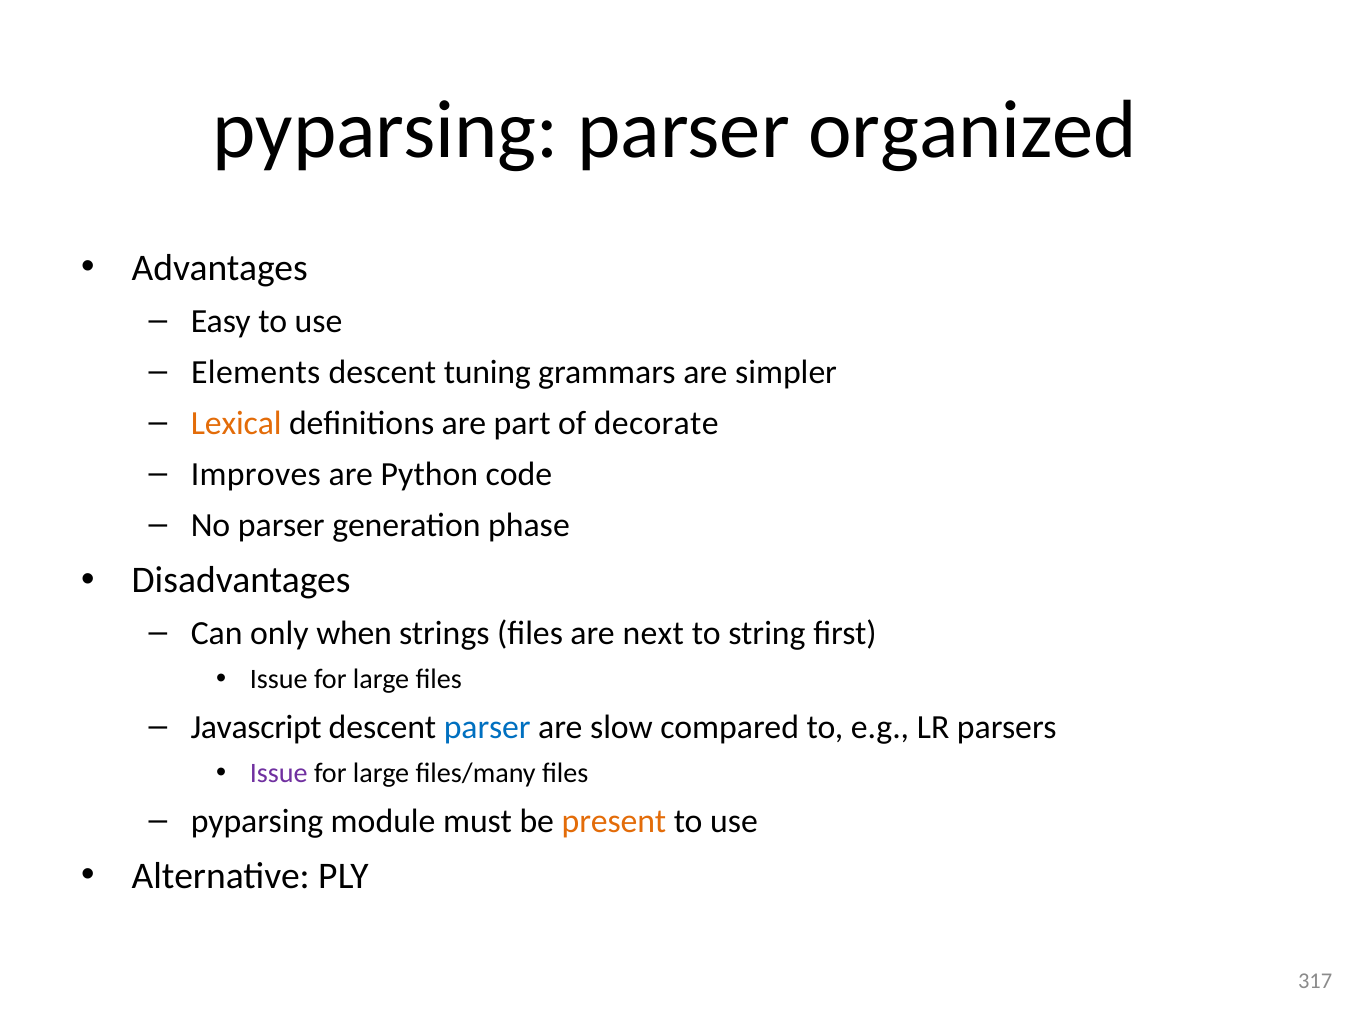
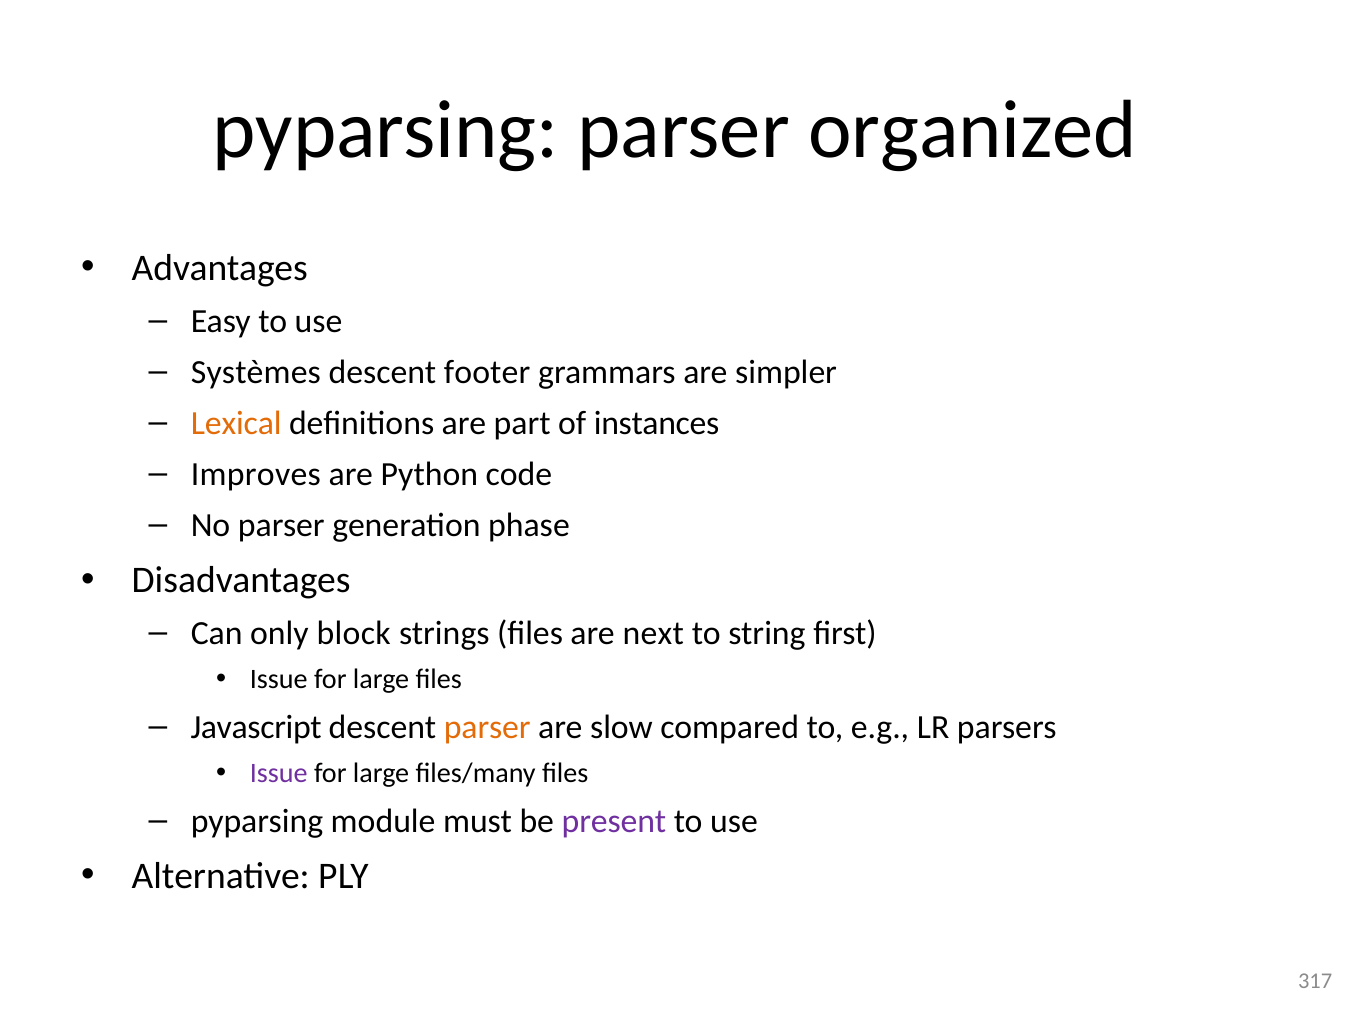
Elements: Elements -> Systèmes
tuning: tuning -> footer
decorate: decorate -> instances
when: when -> block
parser at (487, 728) colour: blue -> orange
present colour: orange -> purple
